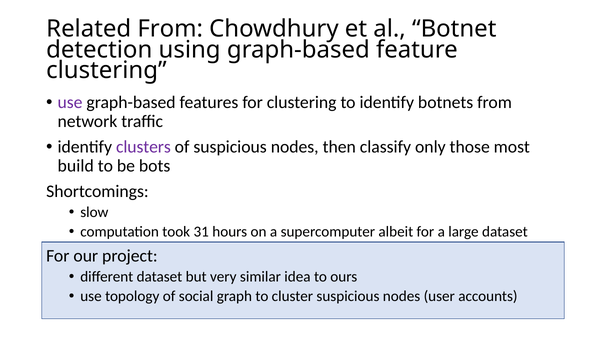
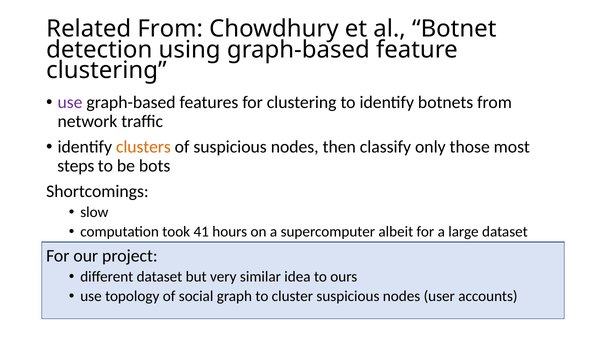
clusters colour: purple -> orange
build: build -> steps
31: 31 -> 41
